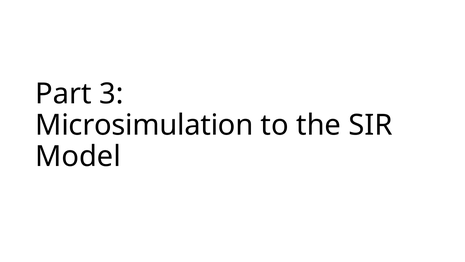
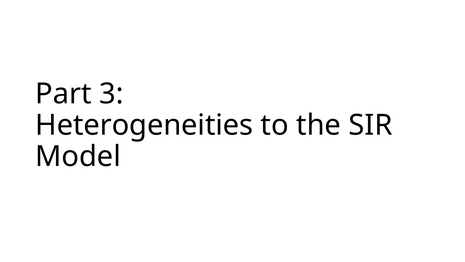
Microsimulation: Microsimulation -> Heterogeneities
